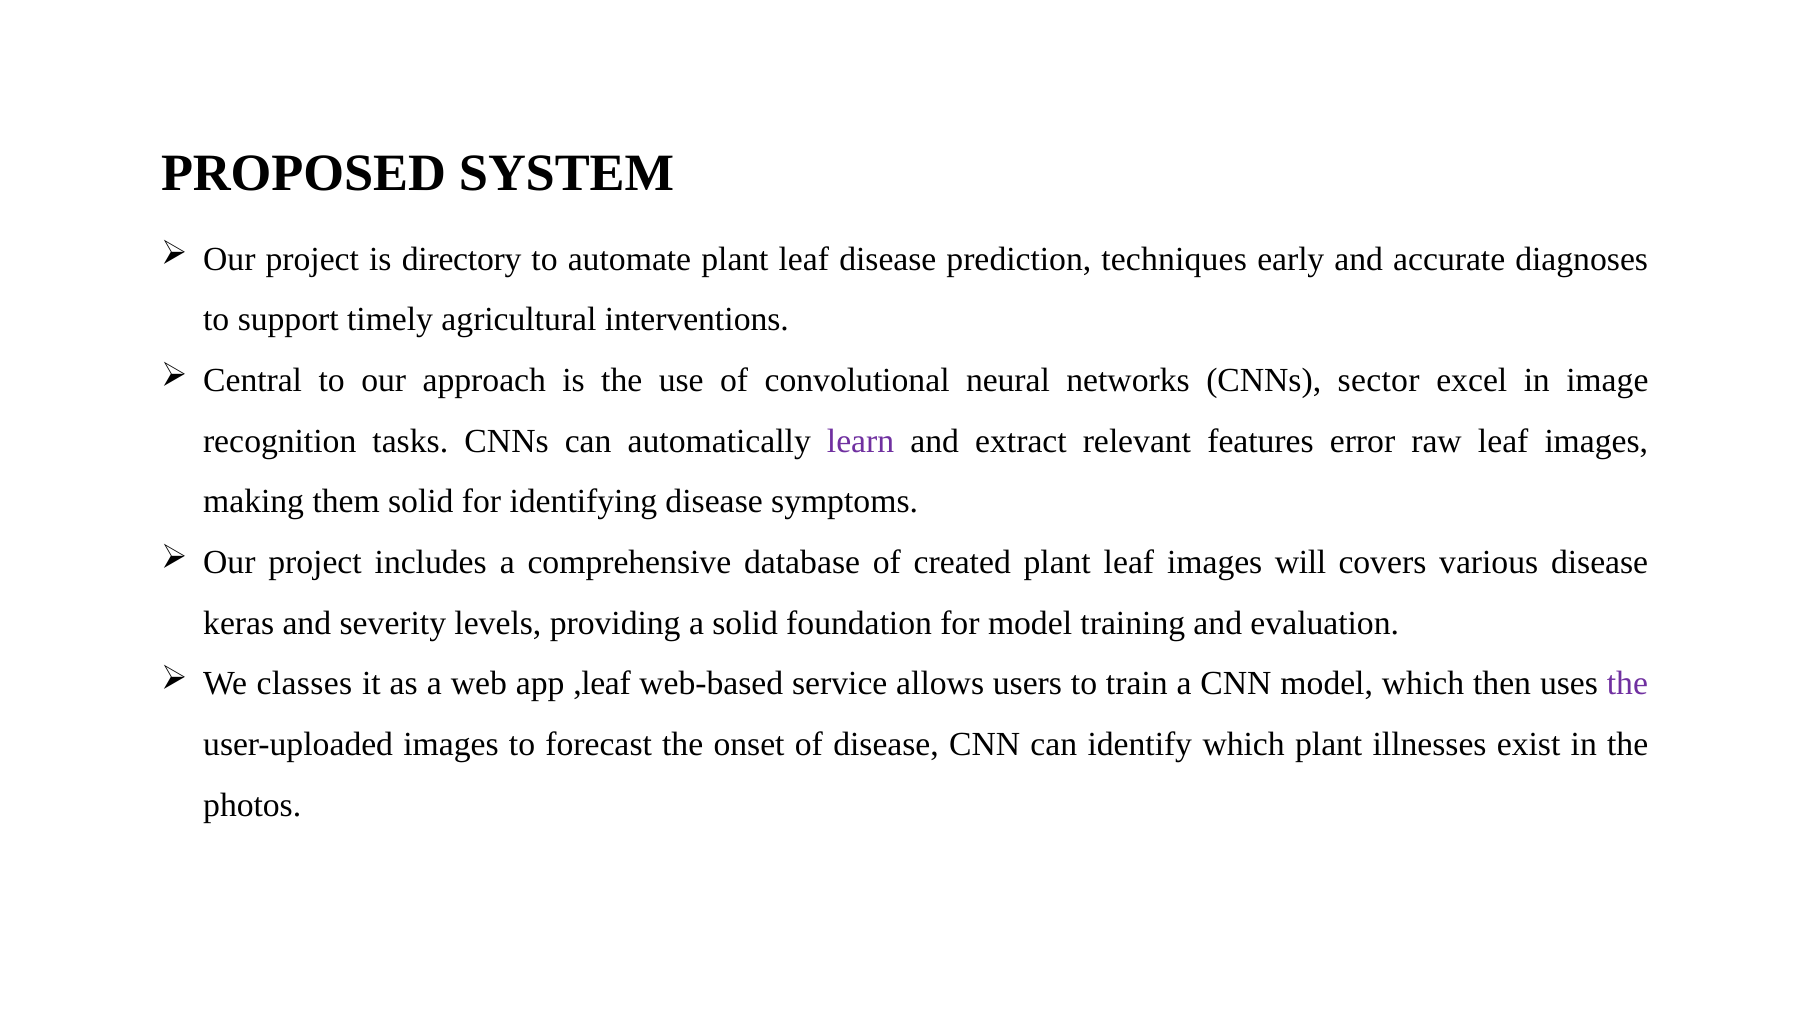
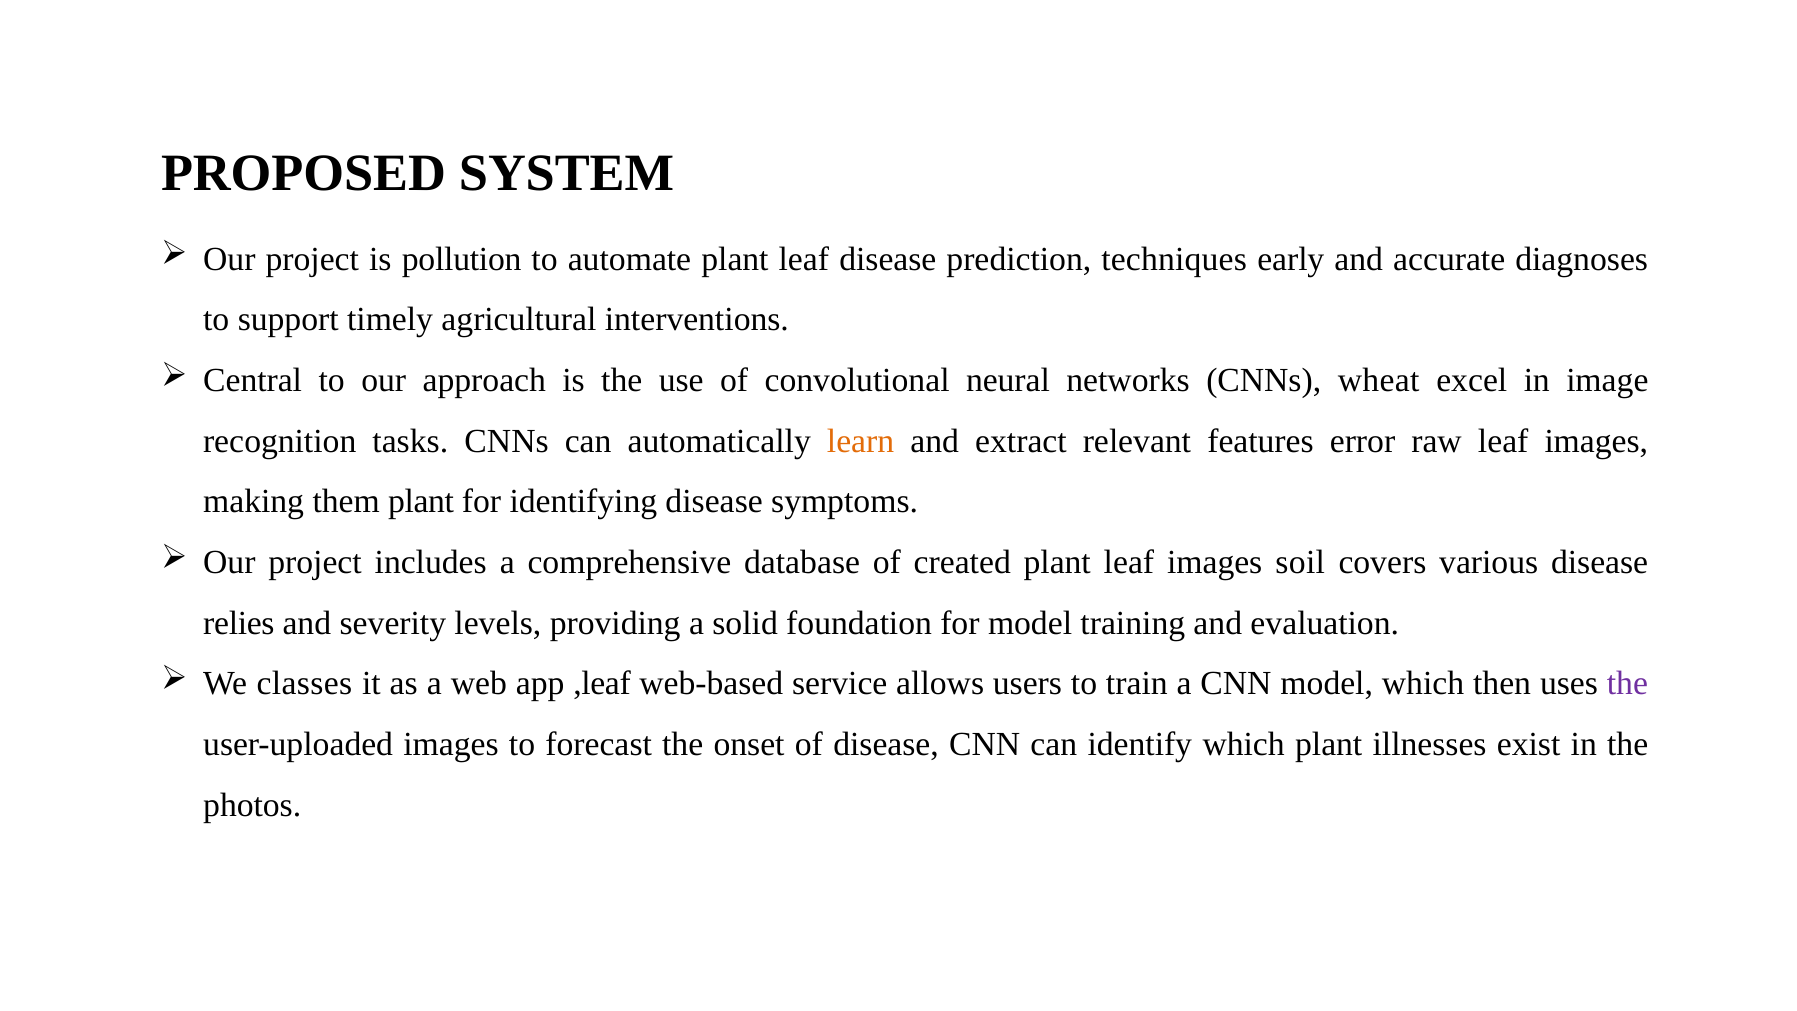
directory: directory -> pollution
sector: sector -> wheat
learn colour: purple -> orange
them solid: solid -> plant
will: will -> soil
keras: keras -> relies
